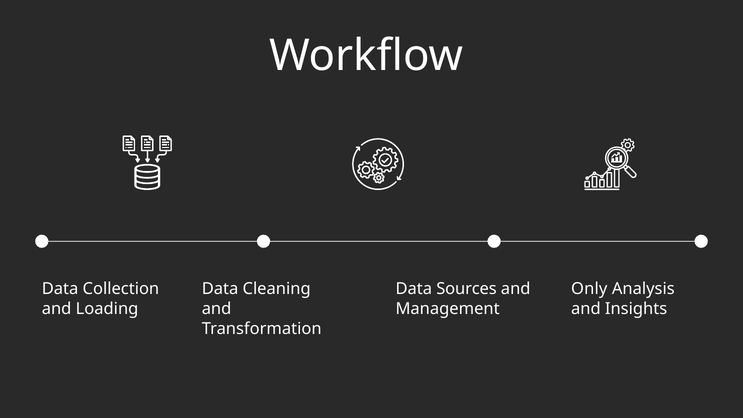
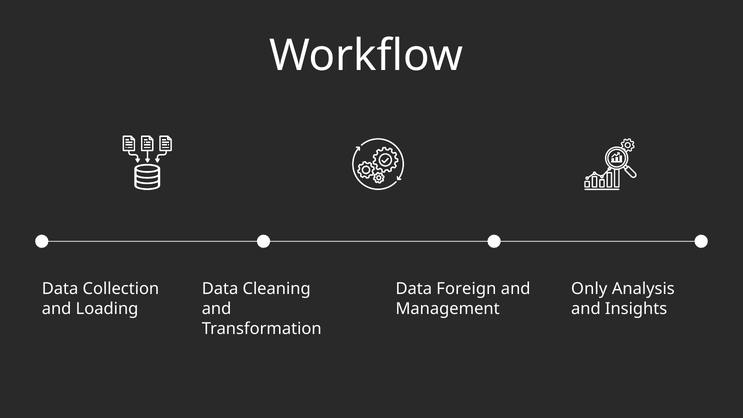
Sources: Sources -> Foreign
